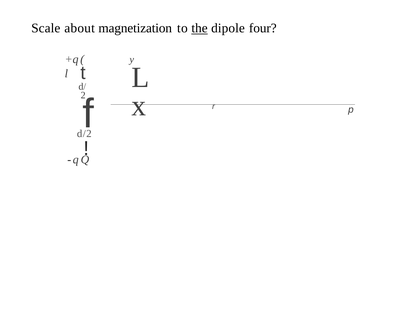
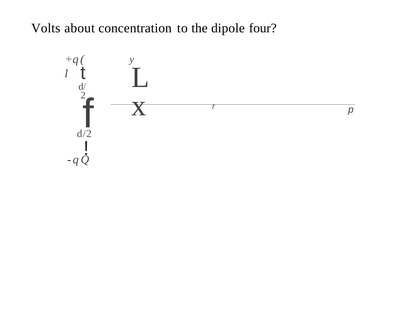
Scale: Scale -> Volts
magnetization: magnetization -> concentration
the underline: present -> none
